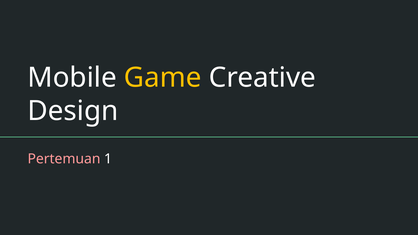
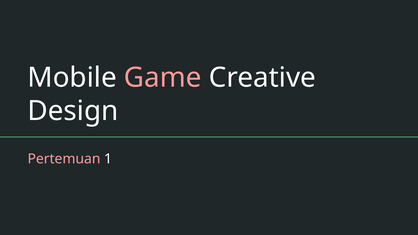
Game colour: yellow -> pink
